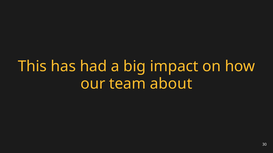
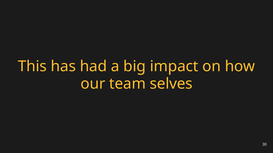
about: about -> selves
